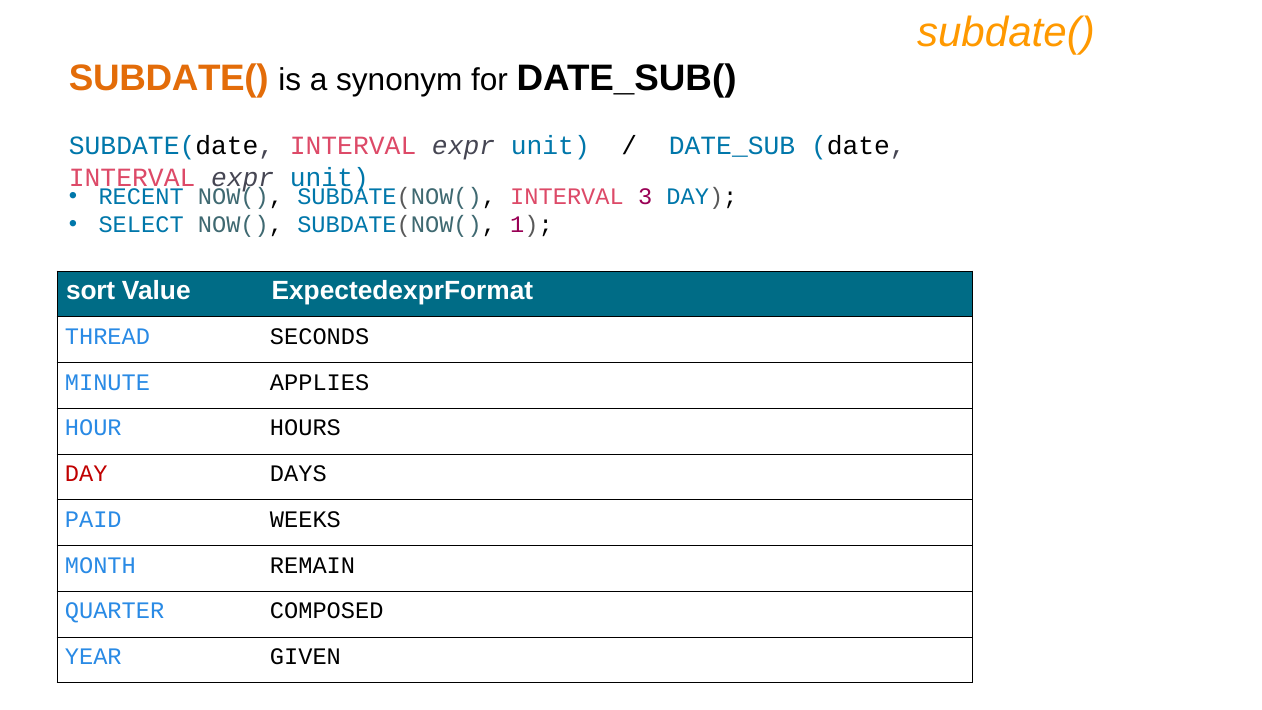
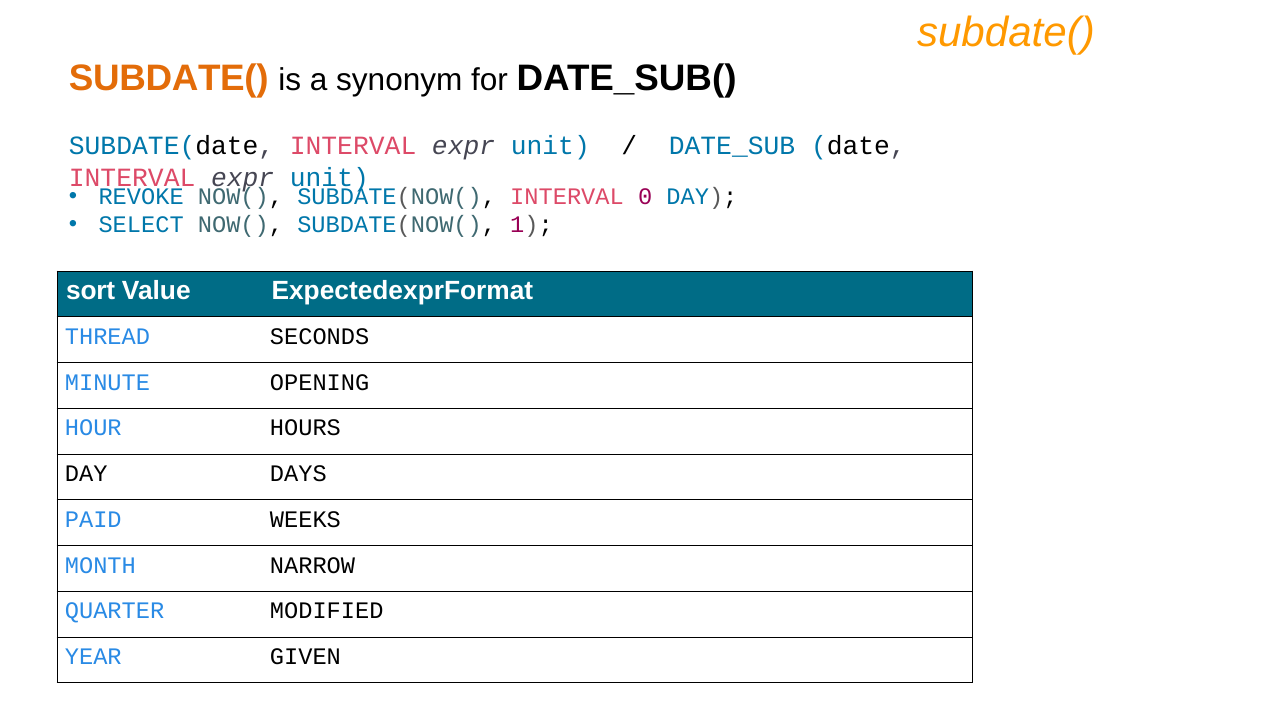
RECENT: RECENT -> REVOKE
3: 3 -> 0
APPLIES: APPLIES -> OPENING
DAY at (86, 474) colour: red -> black
REMAIN: REMAIN -> NARROW
COMPOSED: COMPOSED -> MODIFIED
